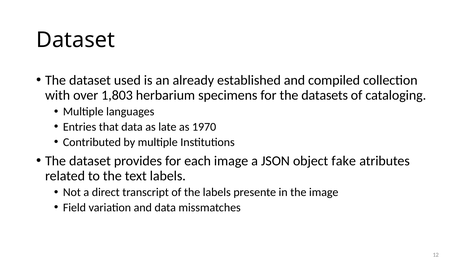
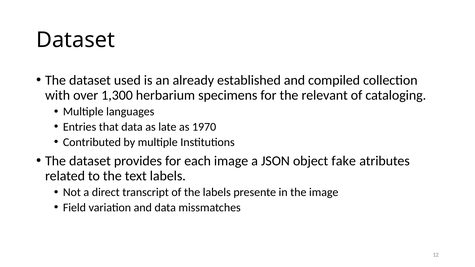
1,803: 1,803 -> 1,300
datasets: datasets -> relevant
